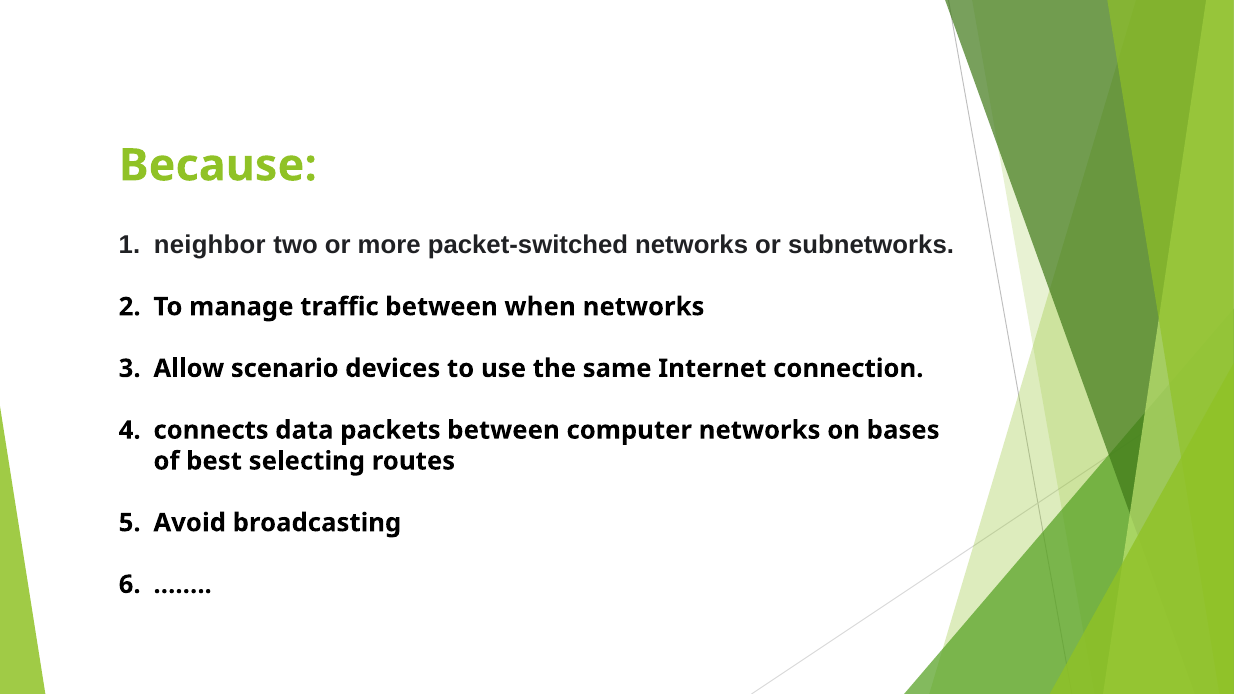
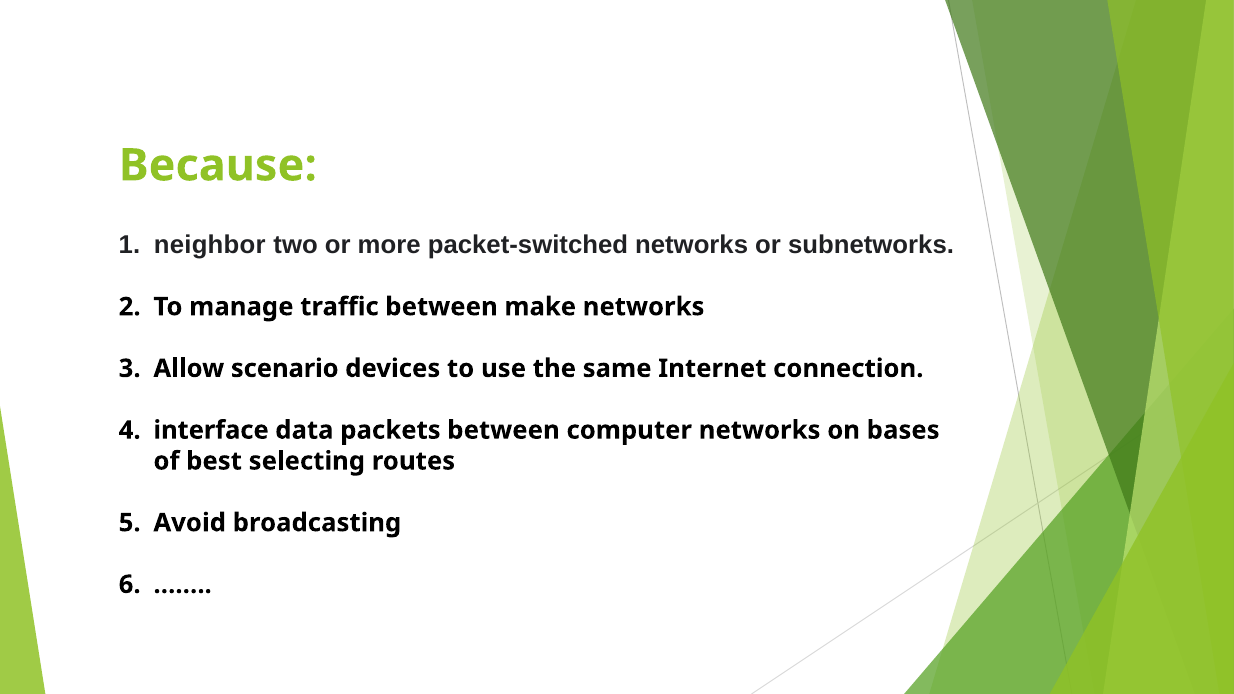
when: when -> make
connects: connects -> interface
